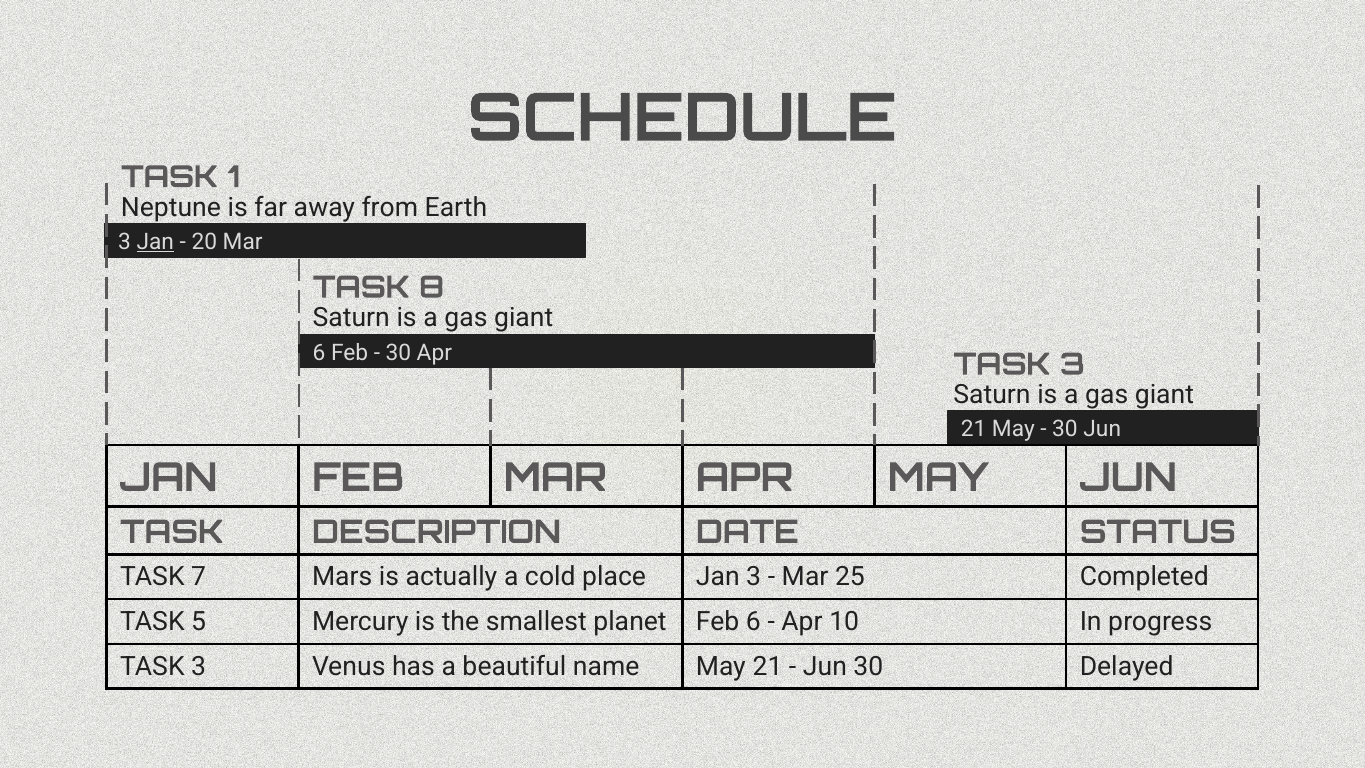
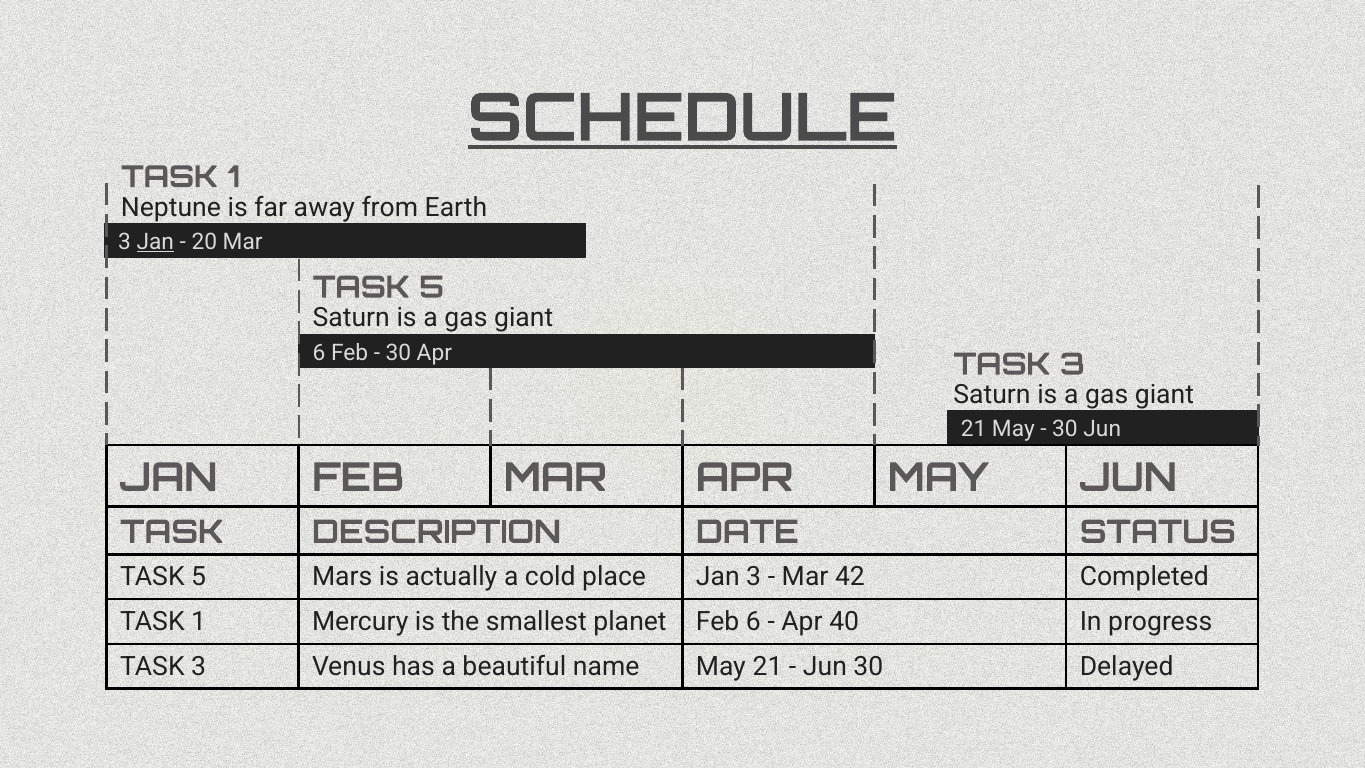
SCHEDULE underline: none -> present
8 at (432, 287): 8 -> 5
7 at (199, 577): 7 -> 5
25: 25 -> 42
5 at (199, 622): 5 -> 1
10: 10 -> 40
